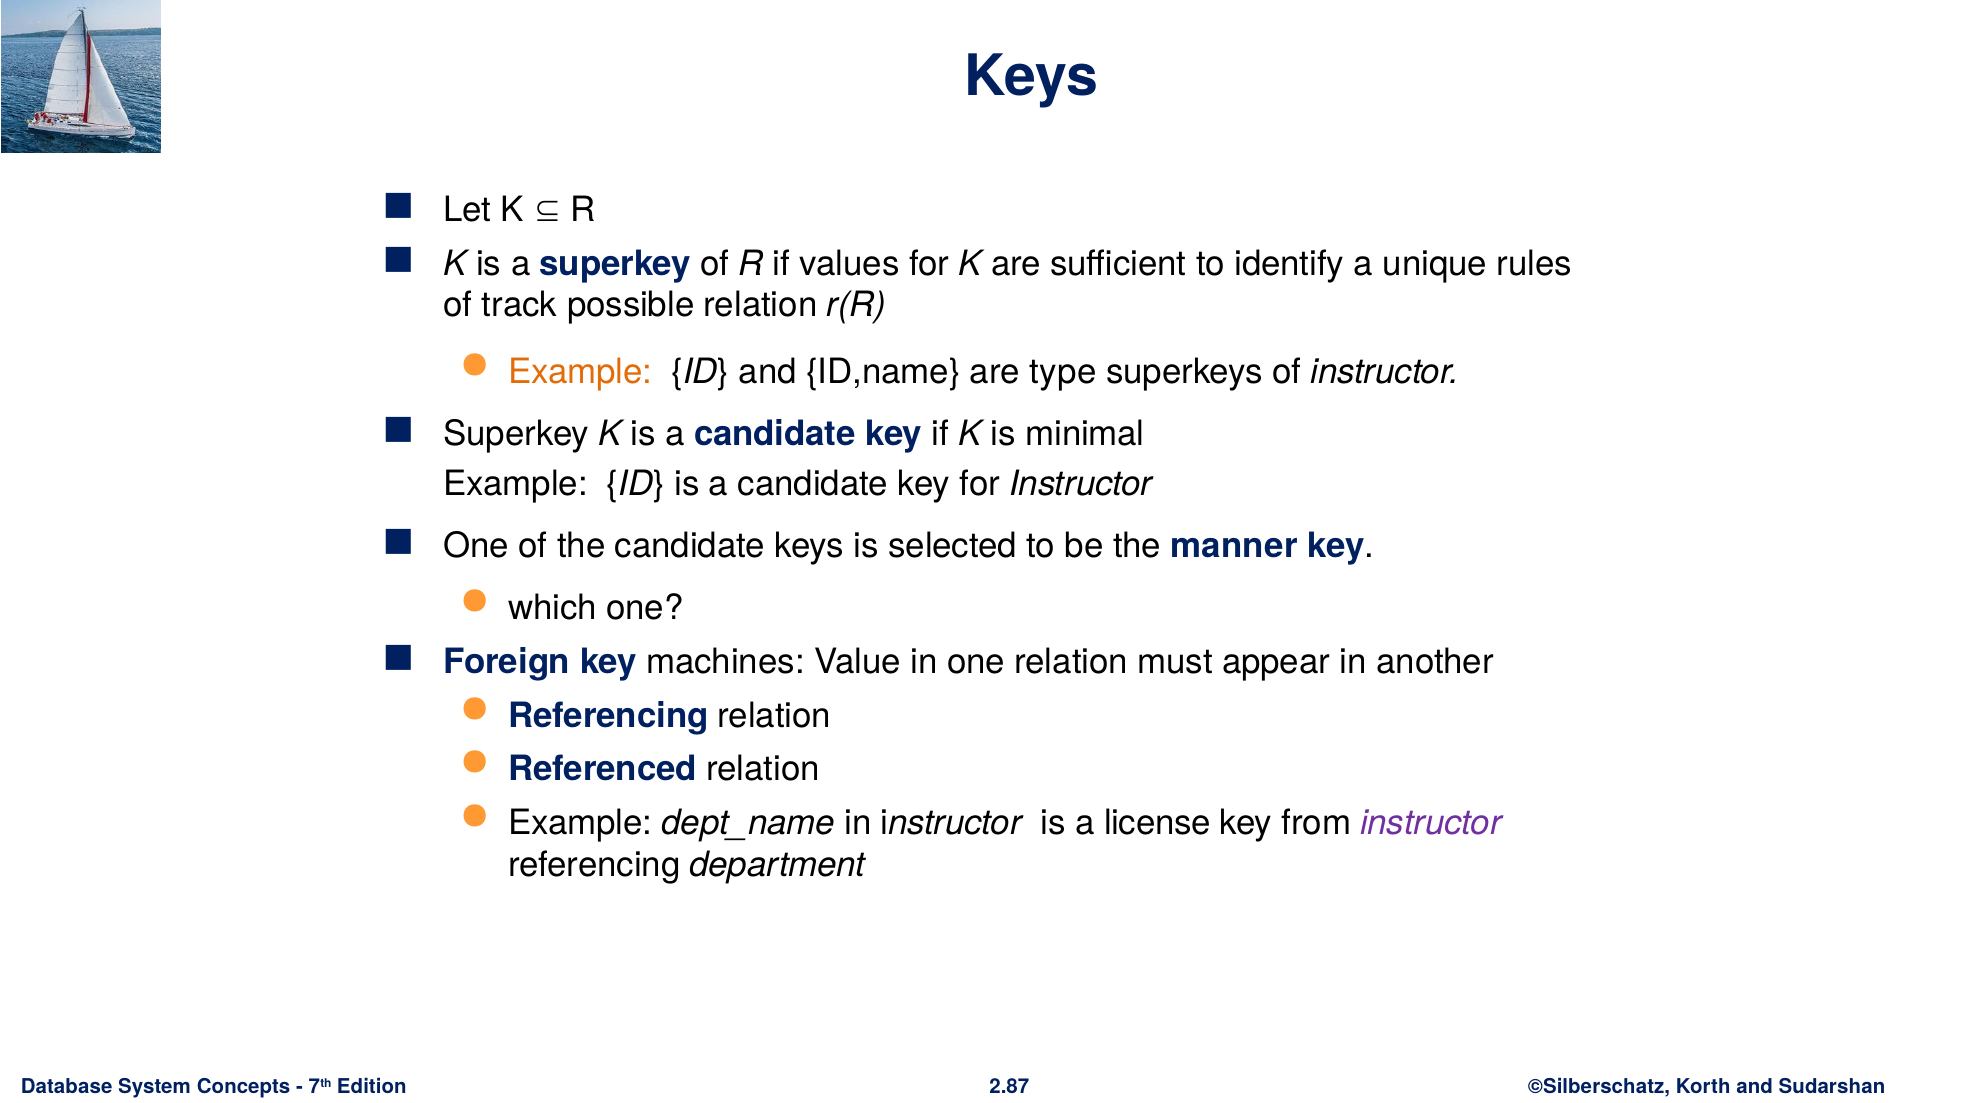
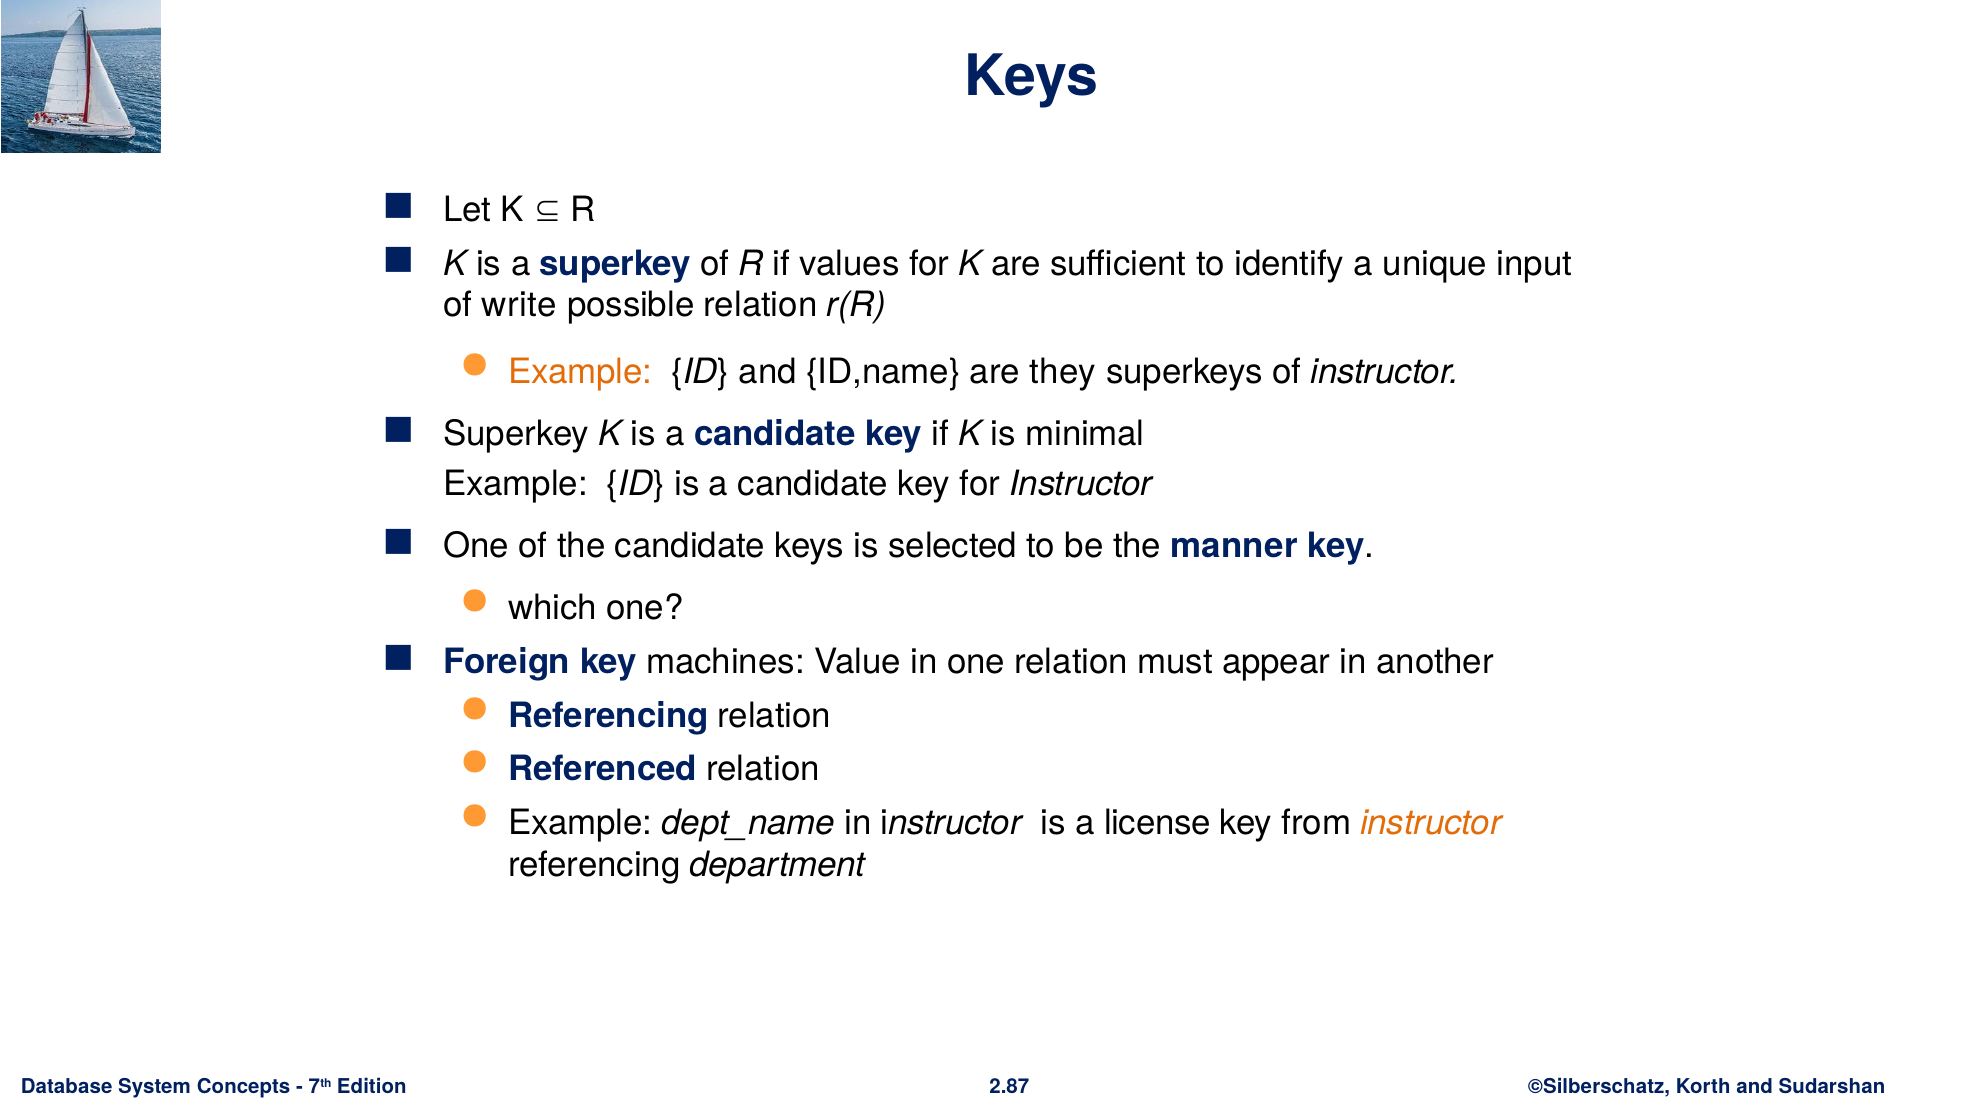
rules: rules -> input
track: track -> write
type: type -> they
instructor at (1431, 824) colour: purple -> orange
